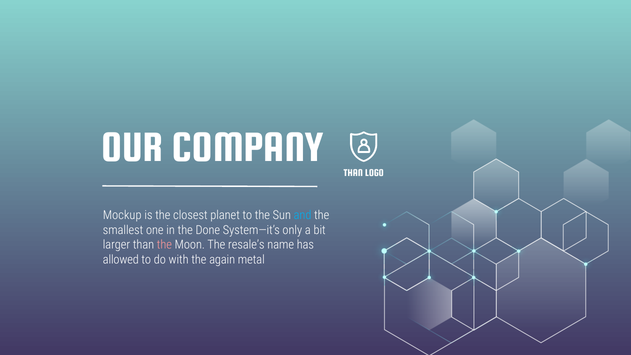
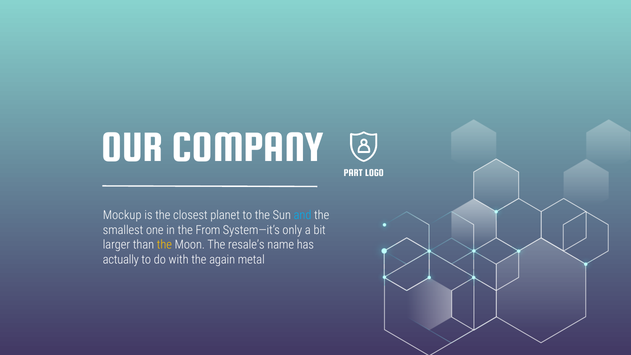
THAN at (353, 173): THAN -> PART
Done: Done -> From
the at (164, 245) colour: pink -> yellow
allowed: allowed -> actually
